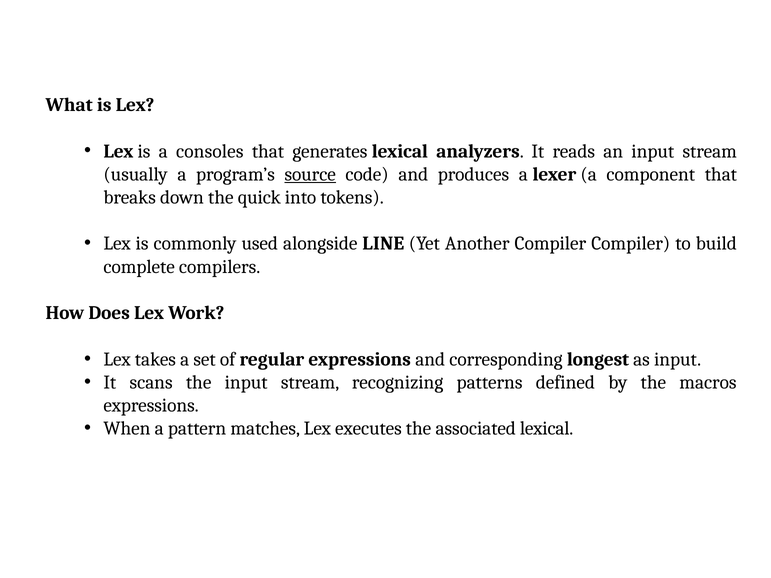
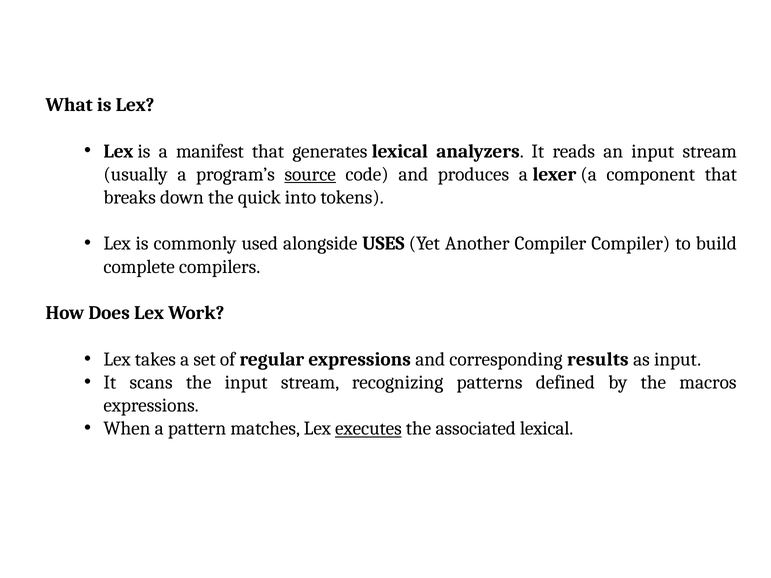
consoles: consoles -> manifest
LINE: LINE -> USES
longest: longest -> results
executes underline: none -> present
